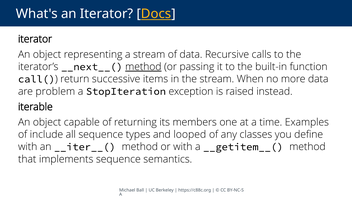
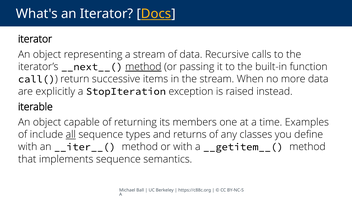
problem: problem -> explicitly
all underline: none -> present
looped: looped -> returns
